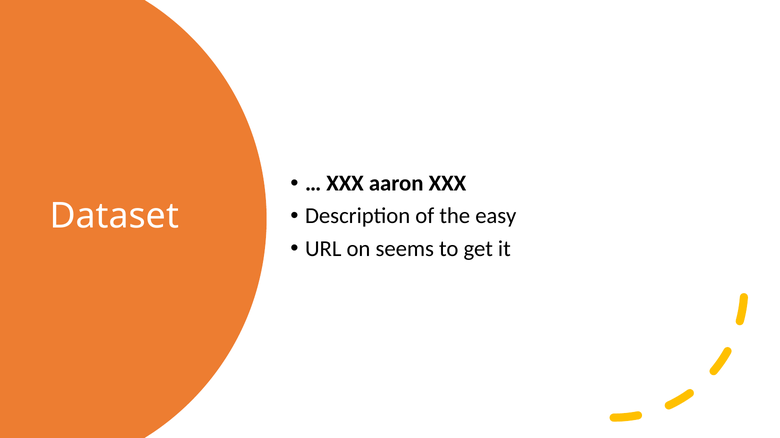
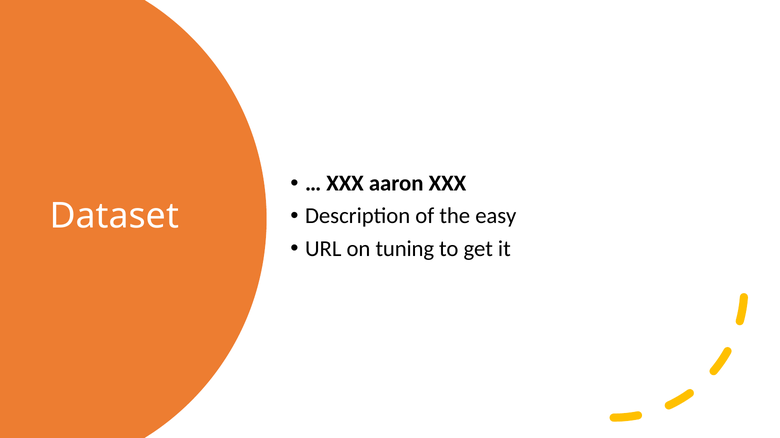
seems: seems -> tuning
